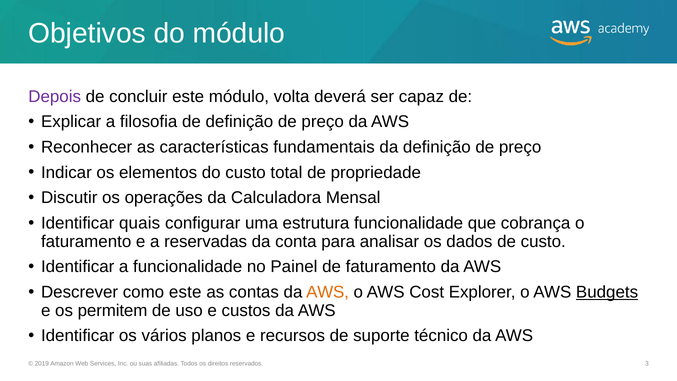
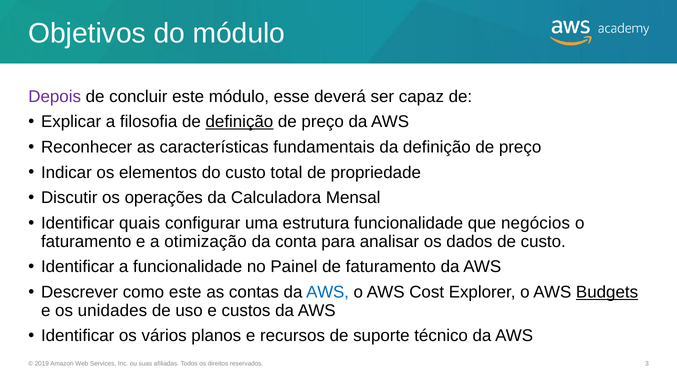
volta: volta -> esse
definição at (239, 122) underline: none -> present
cobrança: cobrança -> negócios
reservadas: reservadas -> otimização
AWS at (328, 292) colour: orange -> blue
permitem: permitem -> unidades
